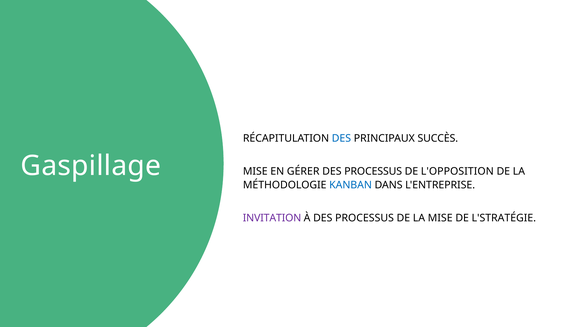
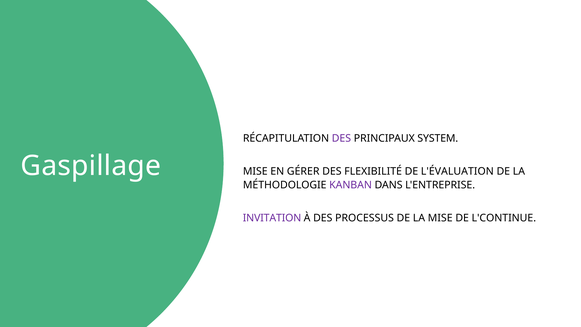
DES at (341, 138) colour: blue -> purple
SUCCÈS: SUCCÈS -> SYSTEM
PROCESSUS at (373, 171): PROCESSUS -> FLEXIBILITÉ
L'OPPOSITION: L'OPPOSITION -> L'ÉVALUATION
KANBAN colour: blue -> purple
L'STRATÉGIE: L'STRATÉGIE -> L'CONTINUE
